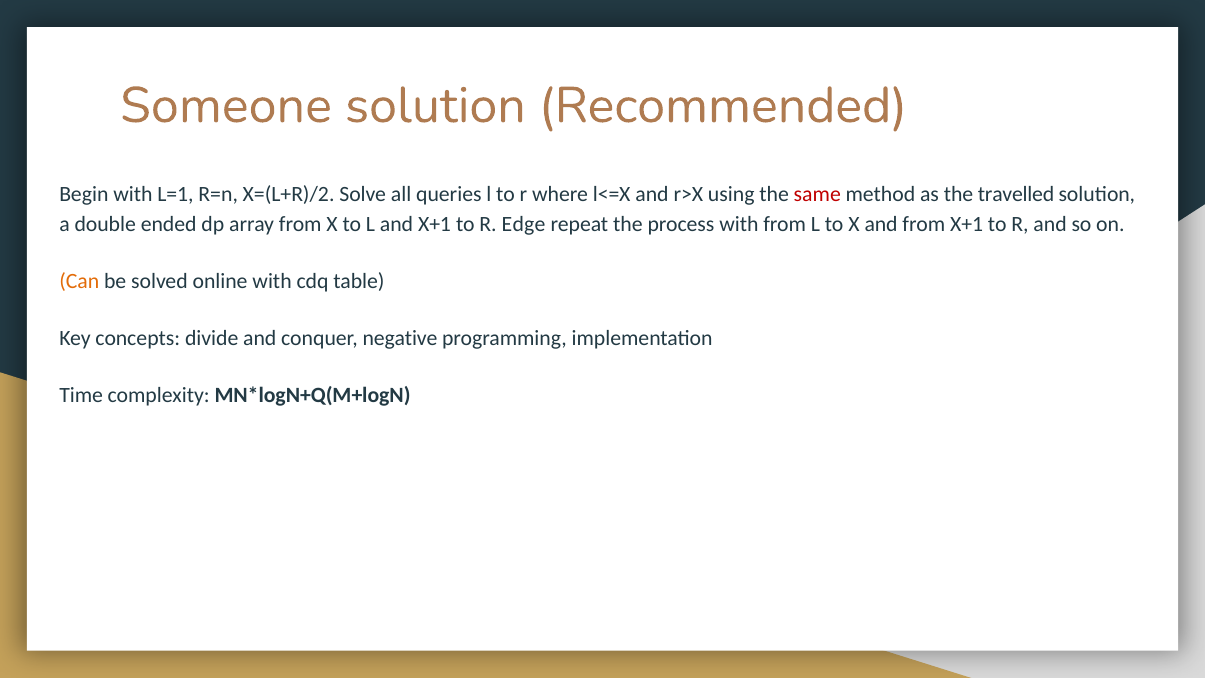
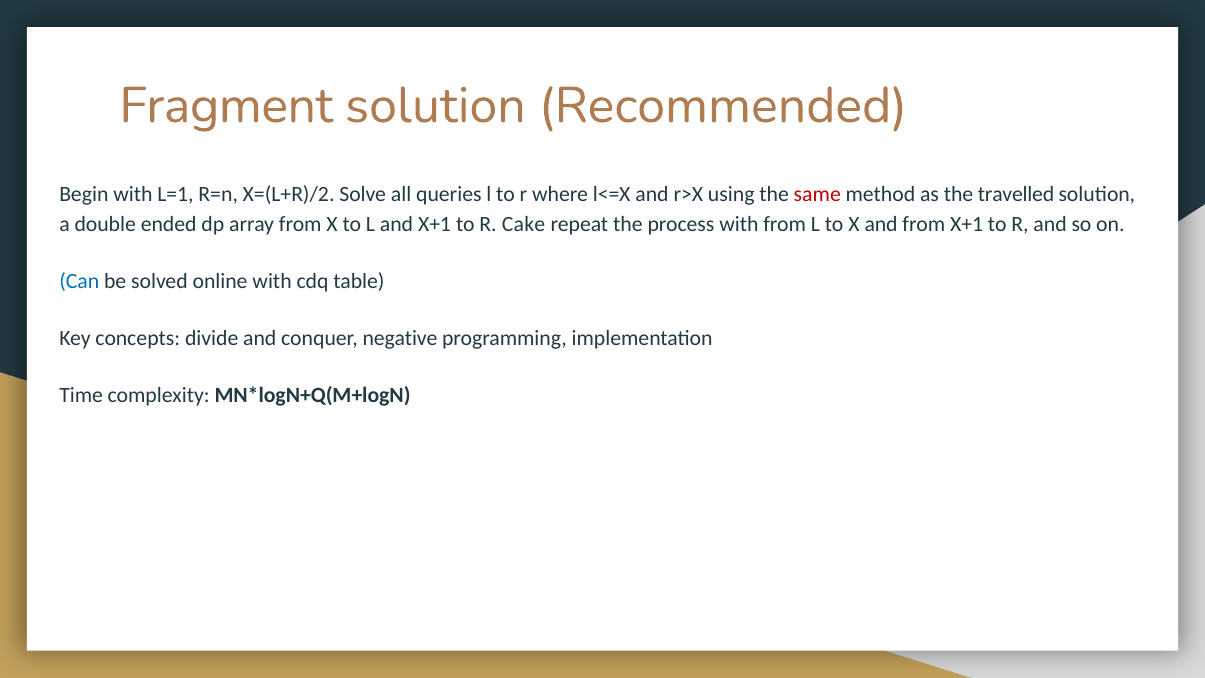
Someone: Someone -> Fragment
Edge: Edge -> Cake
Can colour: orange -> blue
